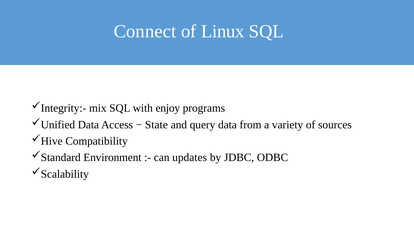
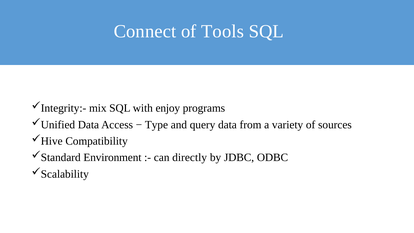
Linux: Linux -> Tools
State: State -> Type
updates: updates -> directly
